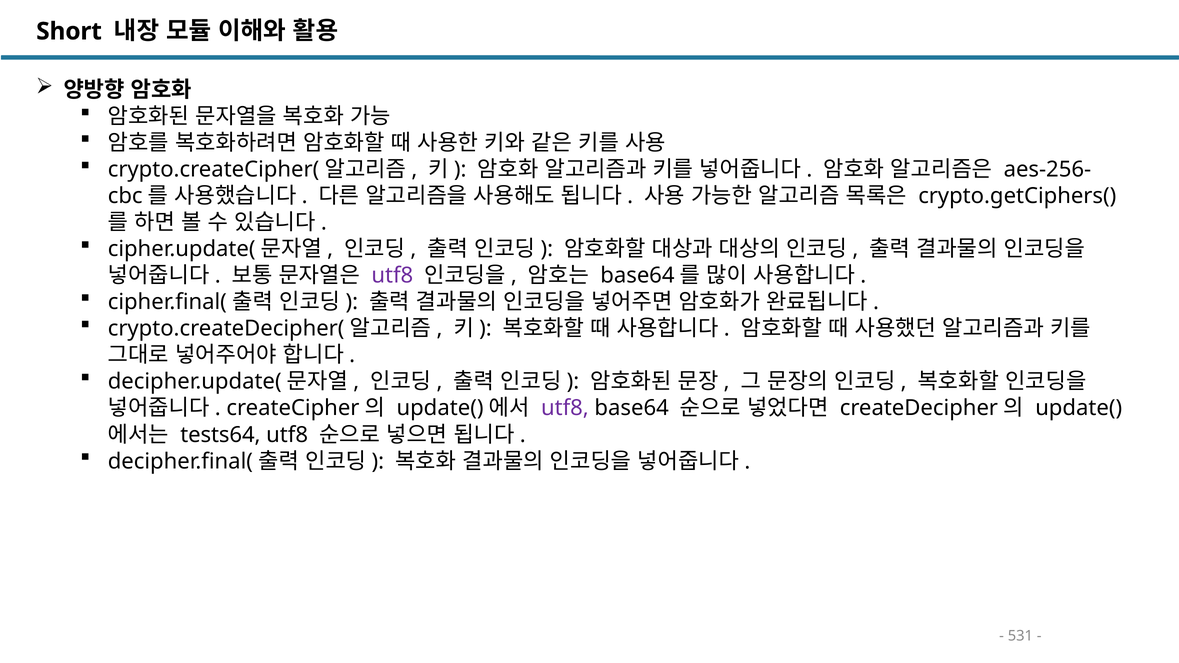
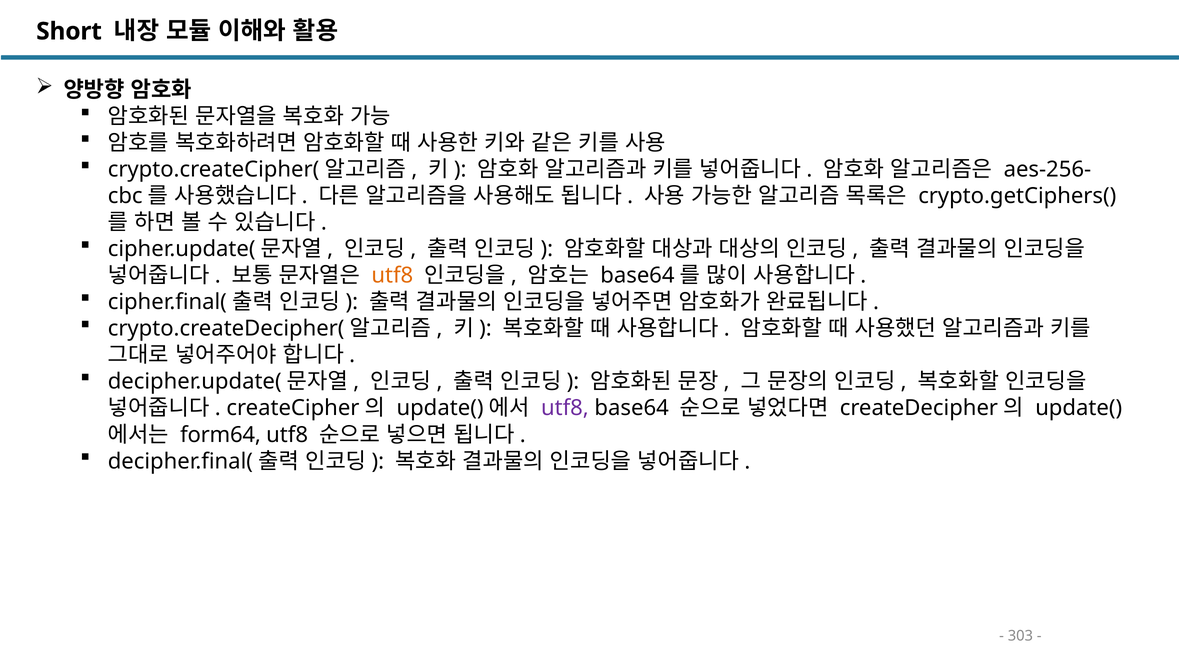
utf8 at (392, 276) colour: purple -> orange
tests64: tests64 -> form64
531: 531 -> 303
